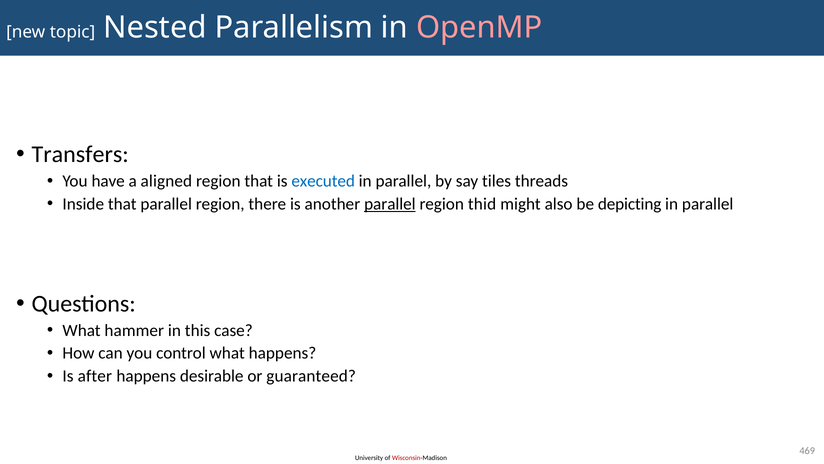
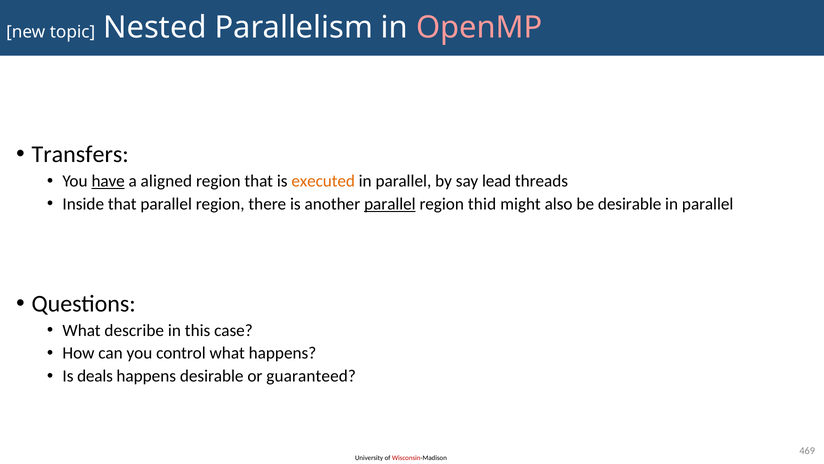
have underline: none -> present
executed colour: blue -> orange
tiles: tiles -> lead
be depicting: depicting -> desirable
hammer: hammer -> describe
after: after -> deals
